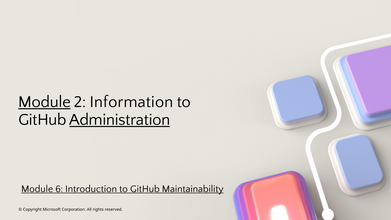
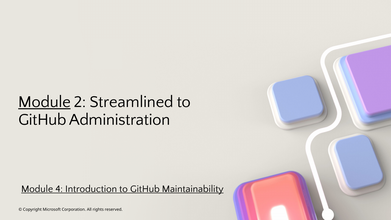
Information: Information -> Streamlined
Administration underline: present -> none
6: 6 -> 4
